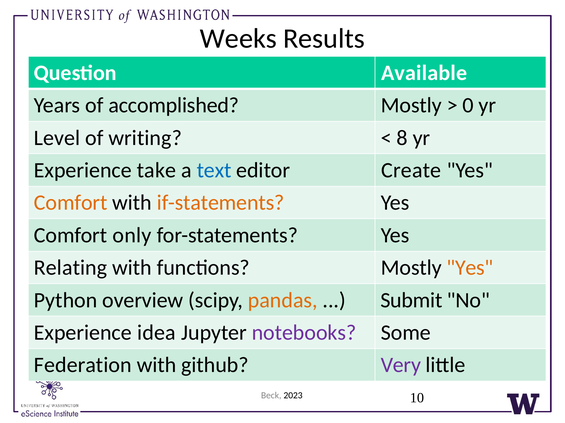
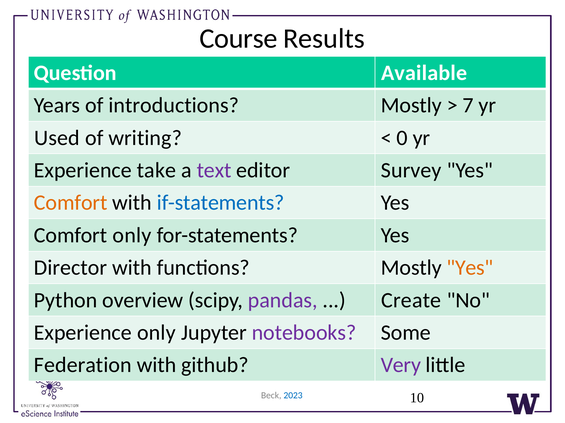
Weeks: Weeks -> Course
accomplished: accomplished -> introductions
0: 0 -> 7
Level: Level -> Used
8: 8 -> 0
text colour: blue -> purple
Create: Create -> Survey
if-statements colour: orange -> blue
Relating: Relating -> Director
pandas colour: orange -> purple
Submit: Submit -> Create
Experience idea: idea -> only
2023 colour: black -> blue
